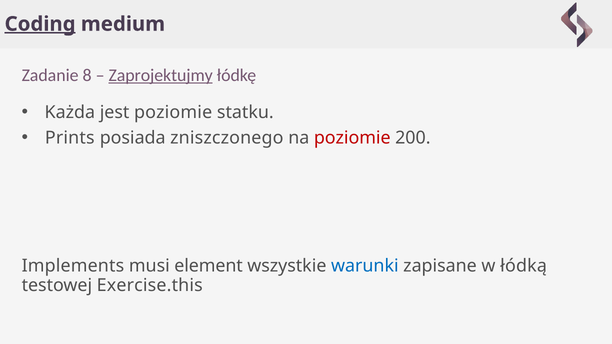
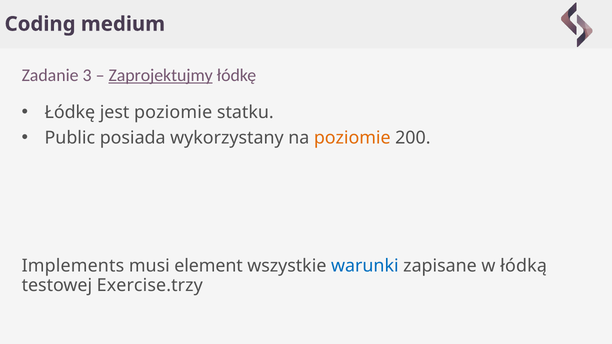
Coding underline: present -> none
8: 8 -> 3
Każda at (70, 112): Każda -> Łódkę
Prints: Prints -> Public
zniszczonego: zniszczonego -> wykorzystany
poziomie at (352, 138) colour: red -> orange
Exercise.this: Exercise.this -> Exercise.trzy
